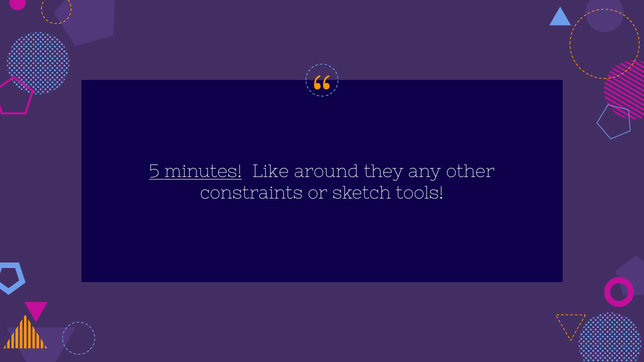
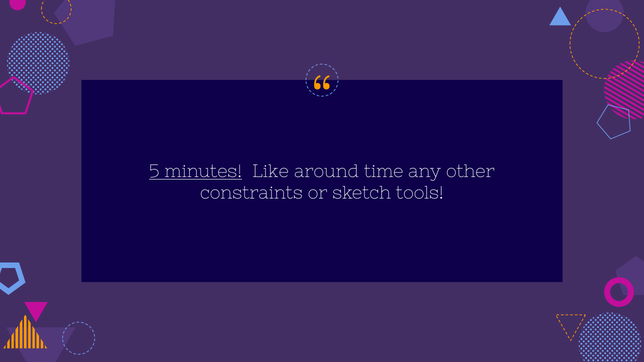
they: they -> time
